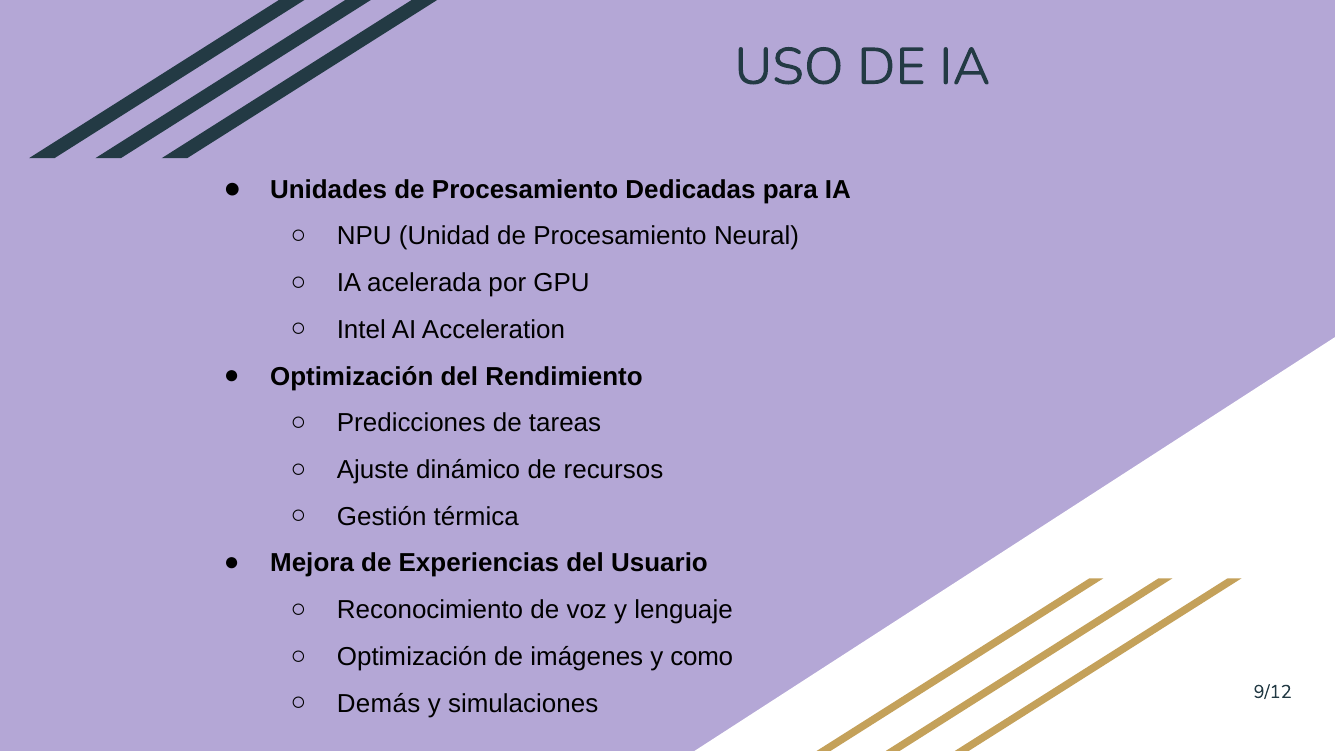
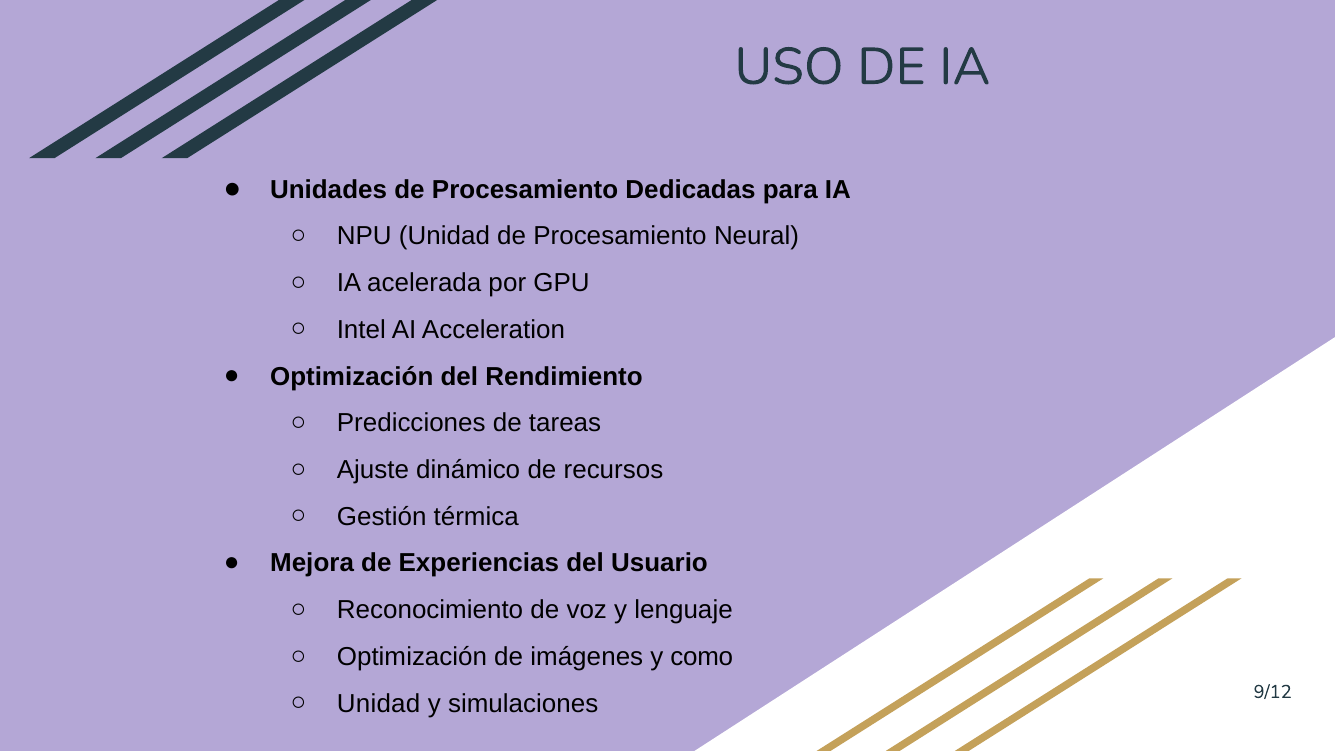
Demás at (379, 704): Demás -> Unidad
